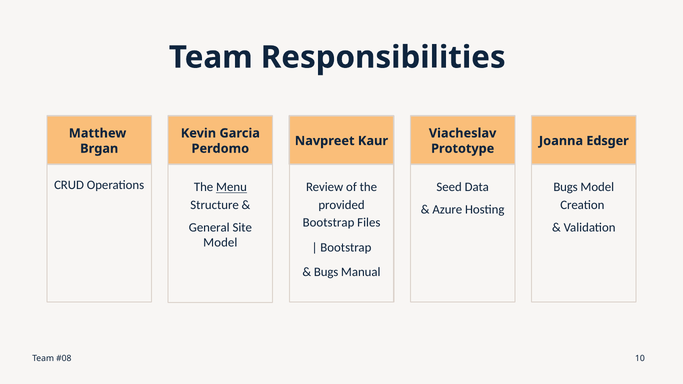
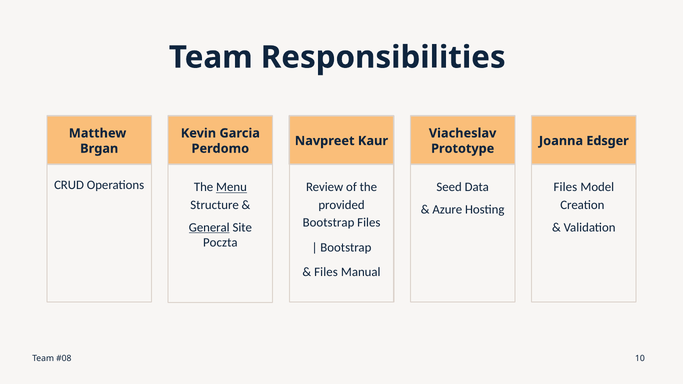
Bugs at (566, 187): Bugs -> Files
General underline: none -> present
Model at (220, 243): Model -> Poczta
Bugs at (326, 272): Bugs -> Files
